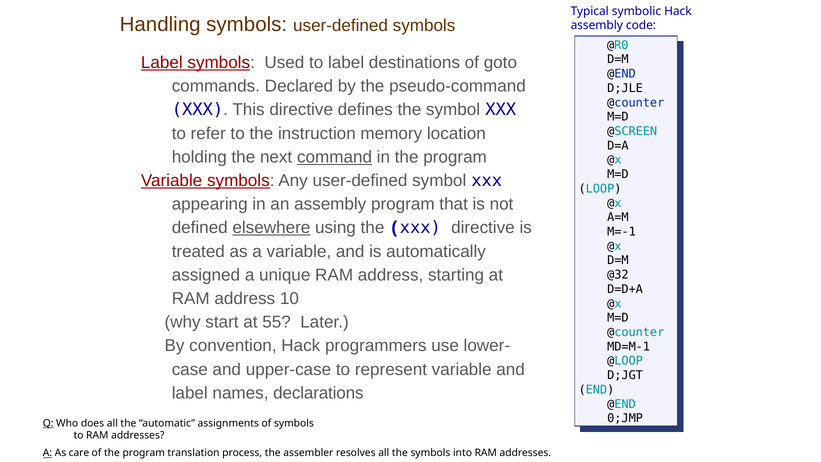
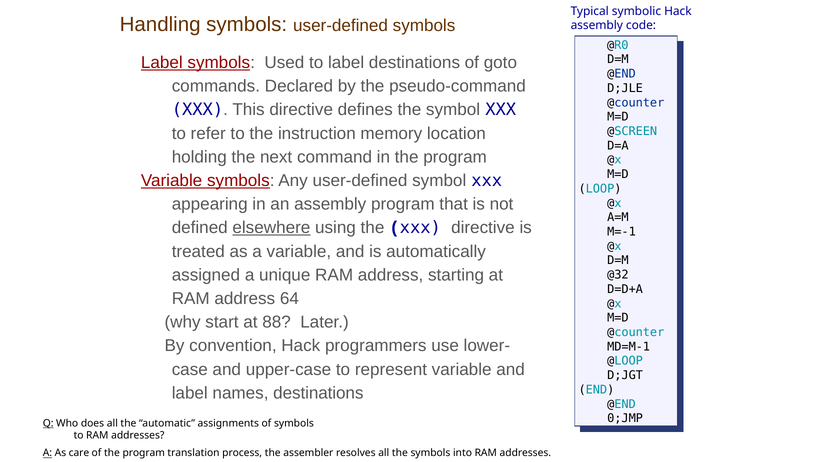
command underline: present -> none
10: 10 -> 64
55: 55 -> 88
names declarations: declarations -> destinations
